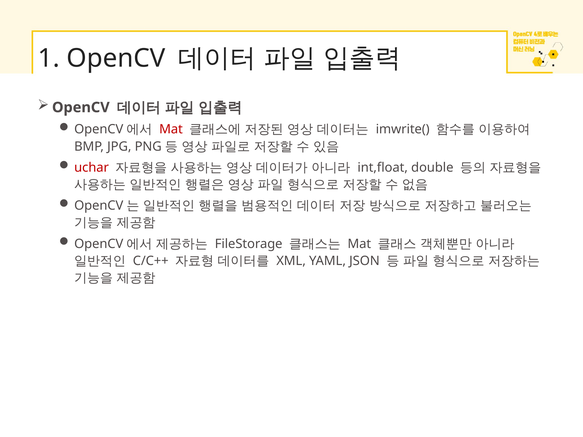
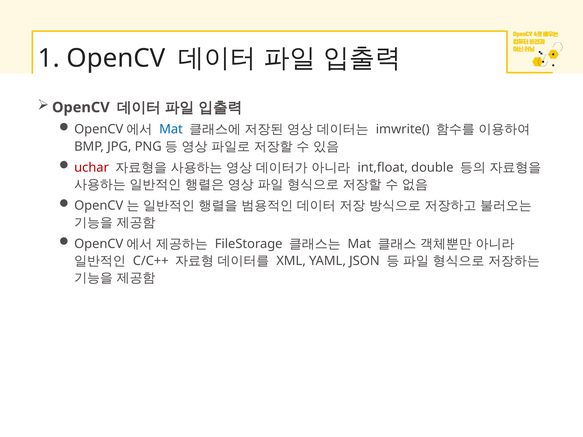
Mat at (171, 129) colour: red -> blue
